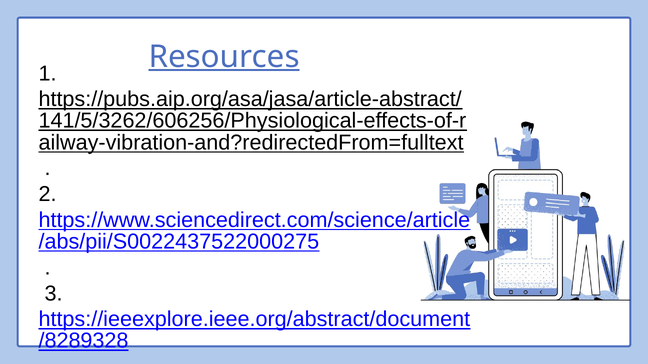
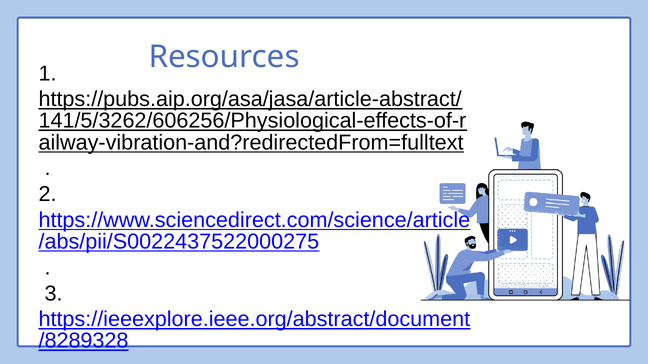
Resources underline: present -> none
